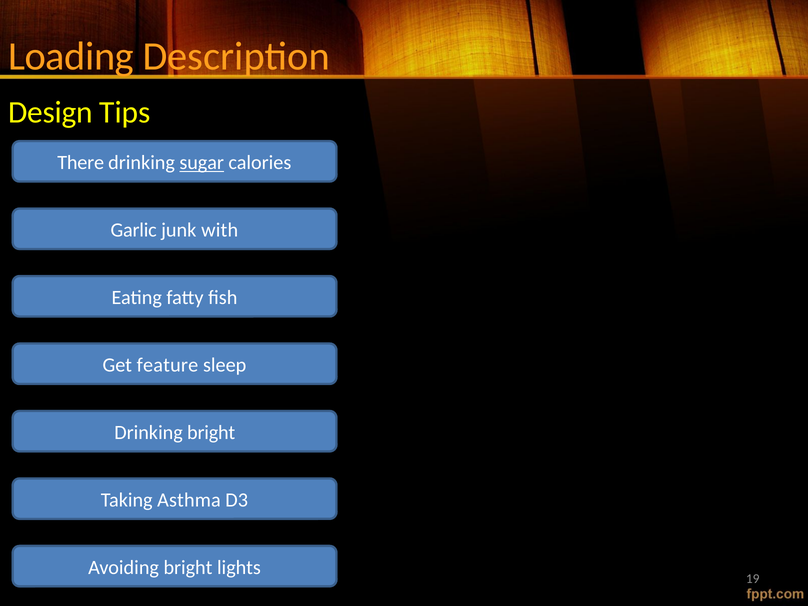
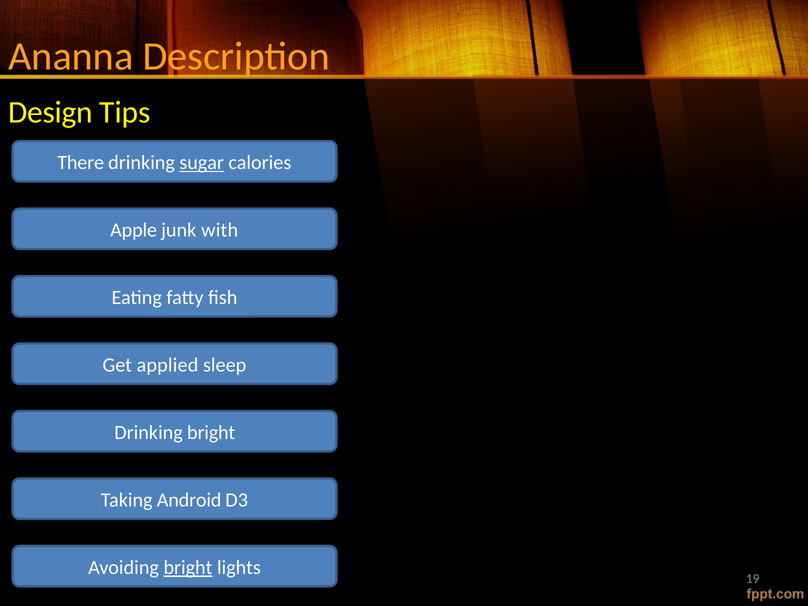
Loading: Loading -> Ananna
Garlic: Garlic -> Apple
feature: feature -> applied
Asthma: Asthma -> Android
bright at (188, 568) underline: none -> present
